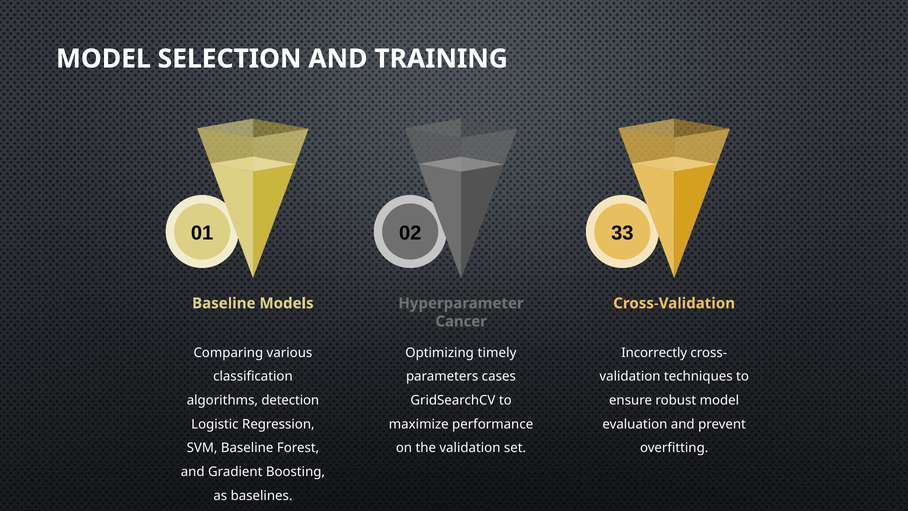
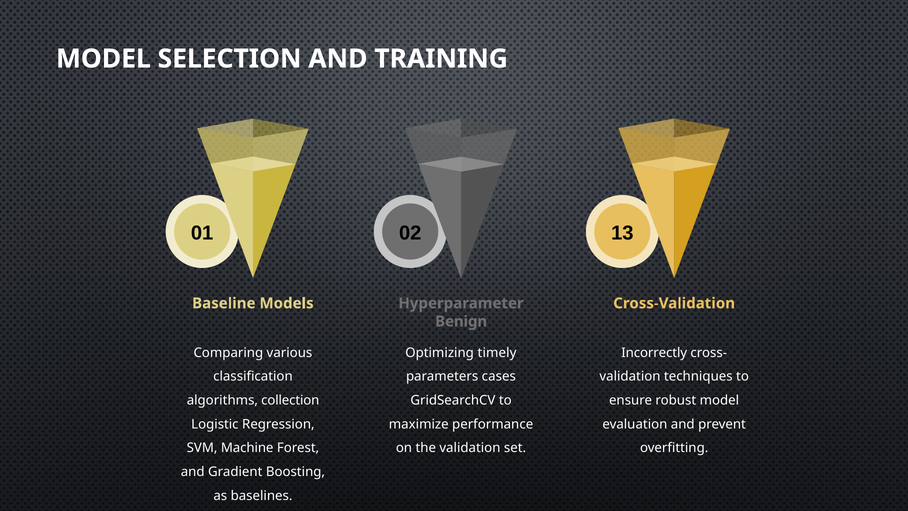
33: 33 -> 13
Cancer: Cancer -> Benign
detection: detection -> collection
SVM Baseline: Baseline -> Machine
